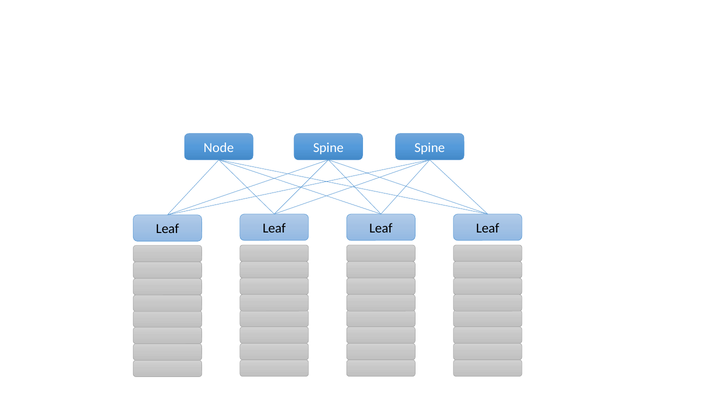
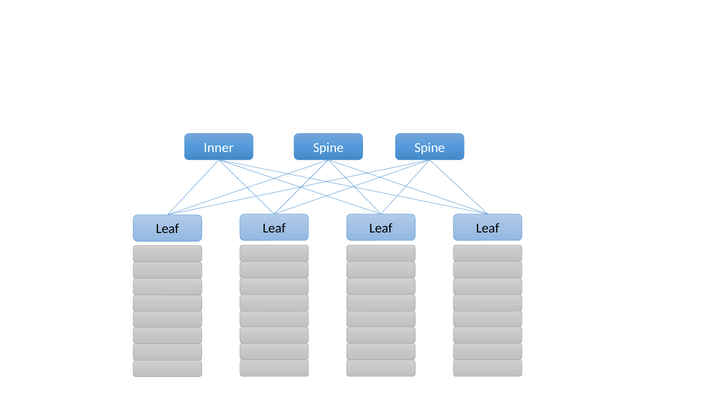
Node: Node -> Inner
